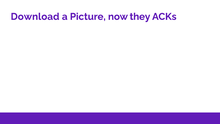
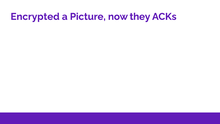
Download: Download -> Encrypted
